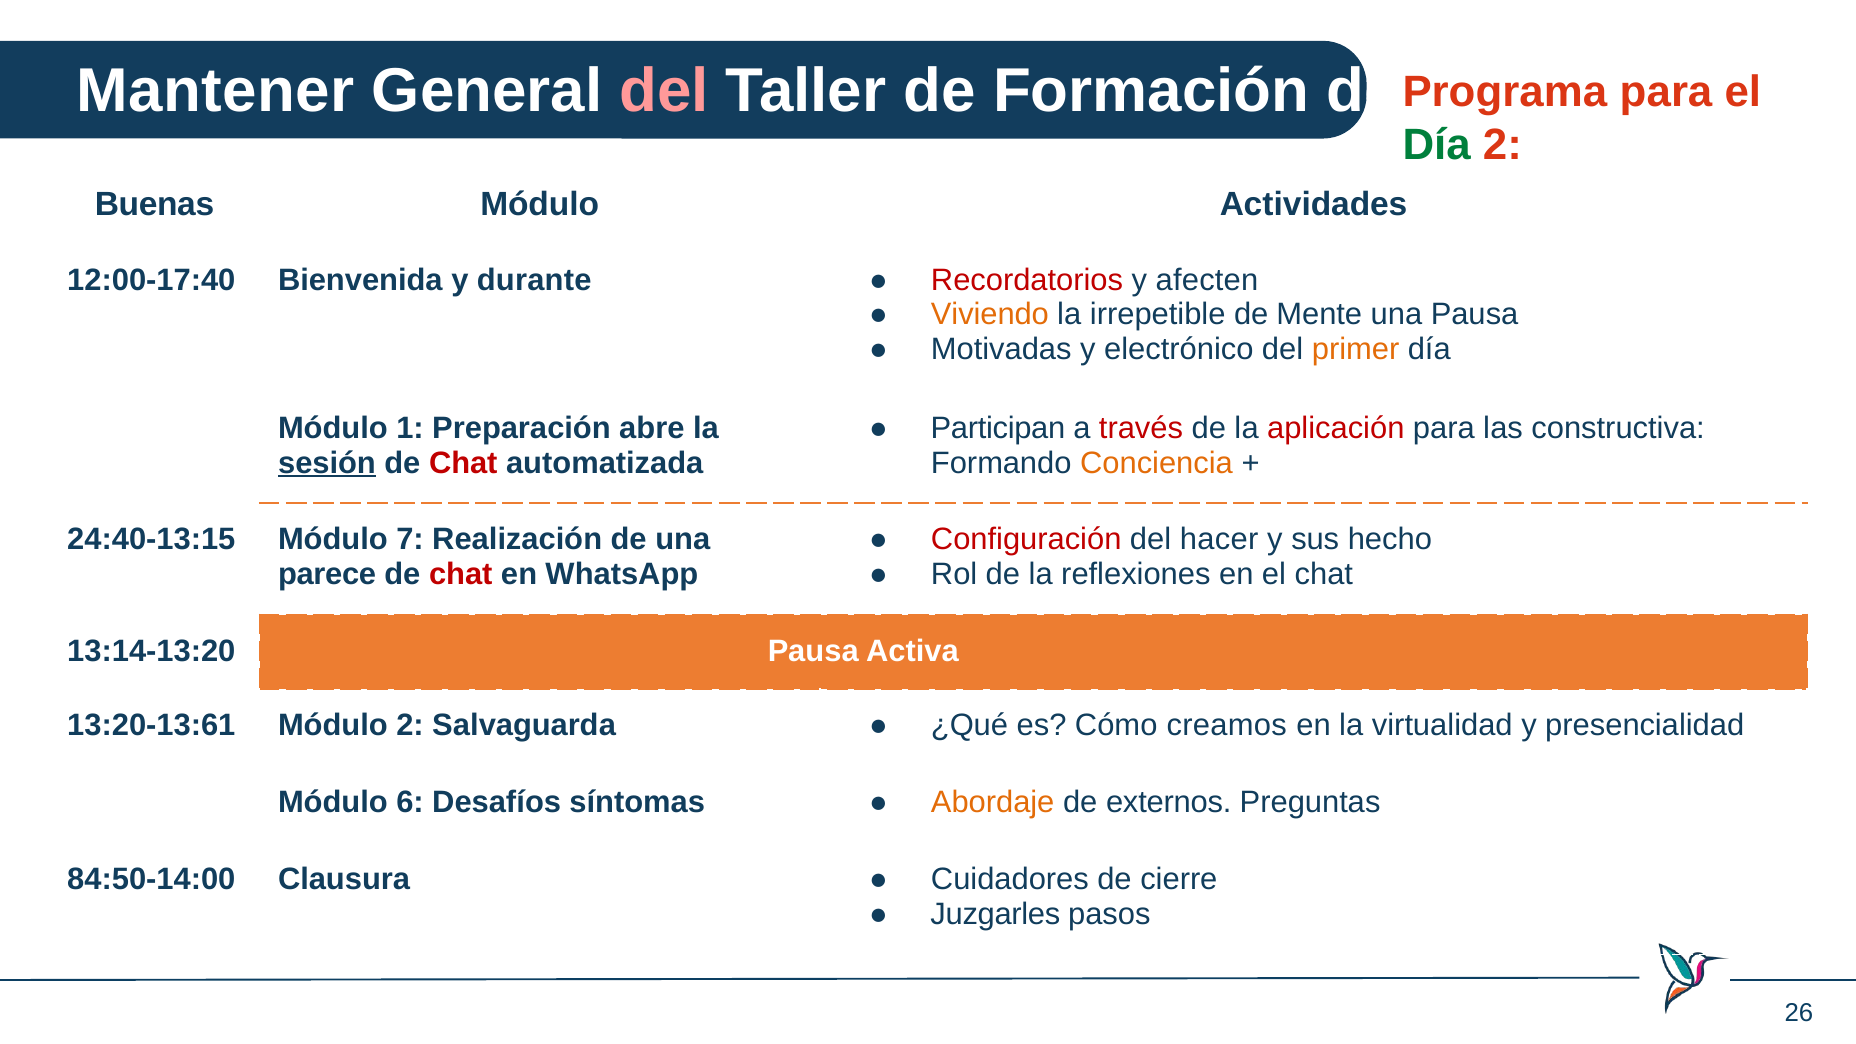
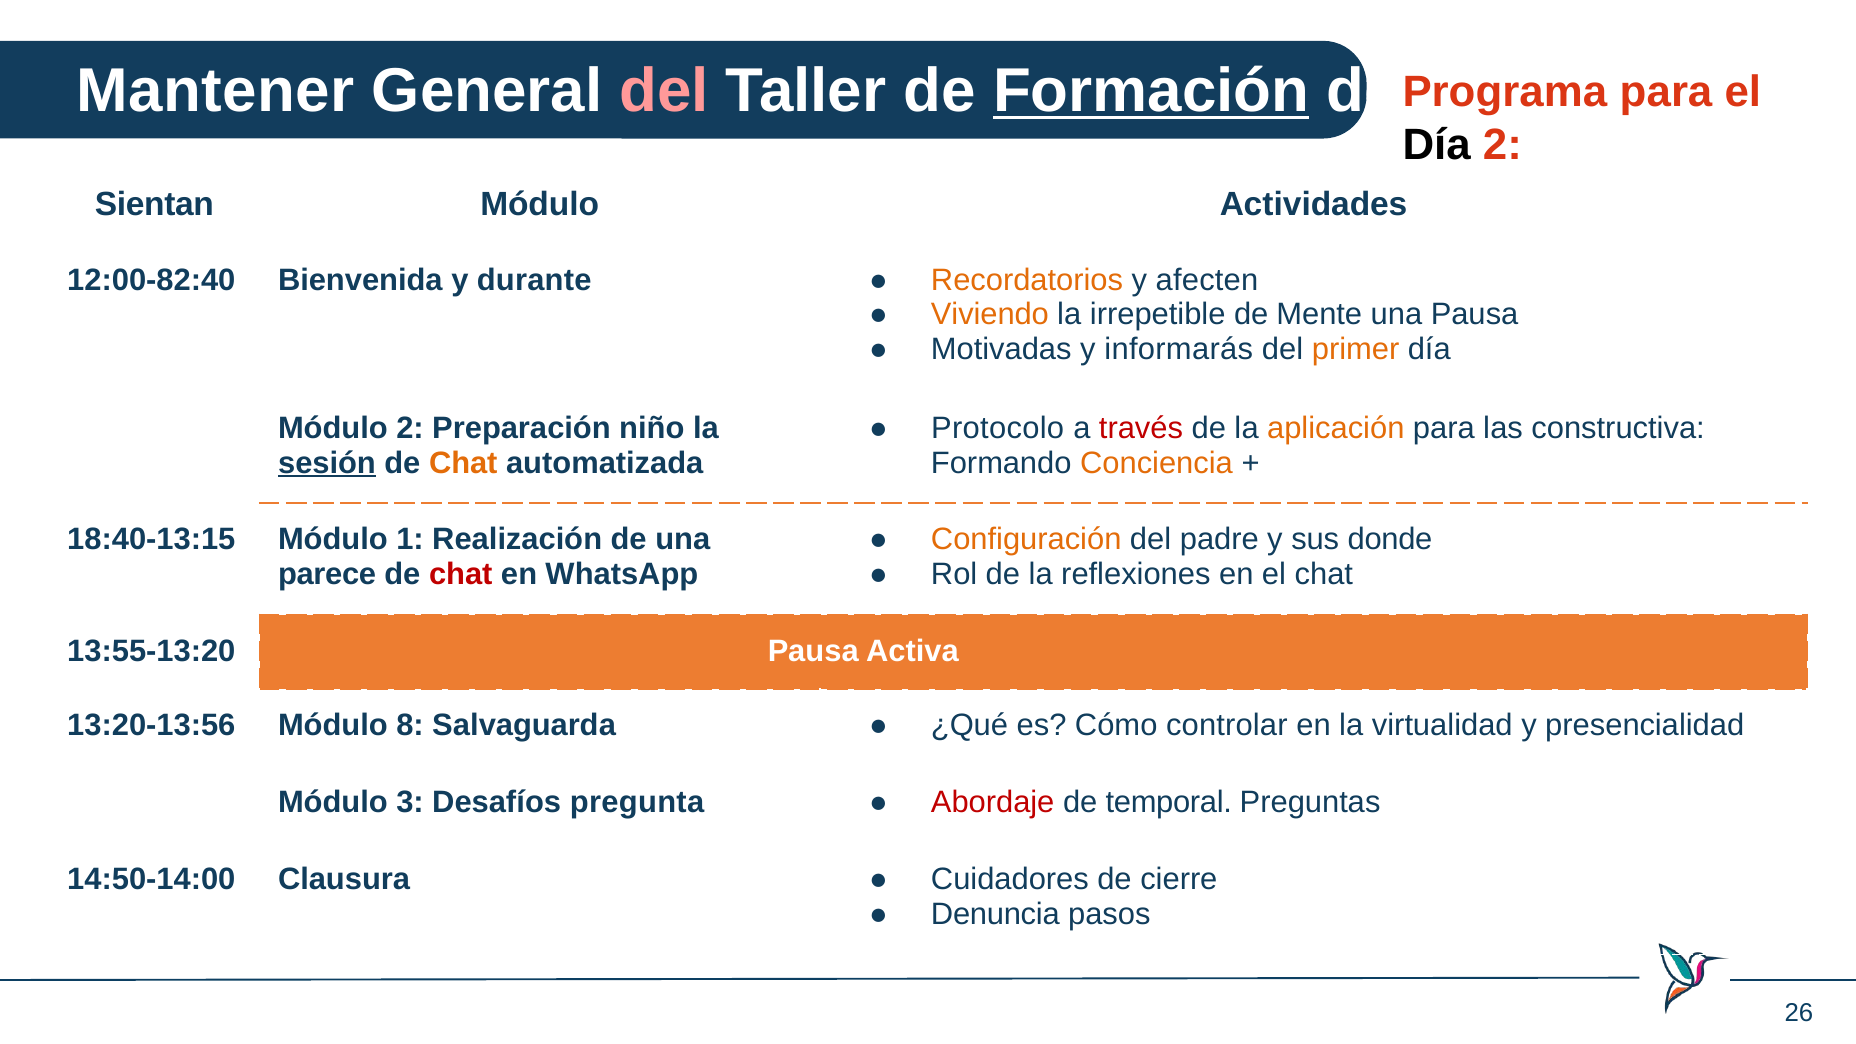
Formación underline: none -> present
Día at (1437, 145) colour: green -> black
Buenas: Buenas -> Sientan
12:00-17:40: 12:00-17:40 -> 12:00-82:40
Recordatorios colour: red -> orange
electrónico: electrónico -> informarás
Participan: Participan -> Protocolo
aplicación colour: red -> orange
Módulo 1: 1 -> 2
abre: abre -> niño
Chat at (463, 463) colour: red -> orange
24:40-13:15: 24:40-13:15 -> 18:40-13:15
7: 7 -> 1
Configuración colour: red -> orange
hacer: hacer -> padre
hecho: hecho -> donde
13:14-13:20: 13:14-13:20 -> 13:55-13:20
13:20-13:61: 13:20-13:61 -> 13:20-13:56
Módulo 2: 2 -> 8
creamos: creamos -> controlar
6: 6 -> 3
síntomas: síntomas -> pregunta
Abordaje colour: orange -> red
externos: externos -> temporal
84:50-14:00: 84:50-14:00 -> 14:50-14:00
Juzgarles: Juzgarles -> Denuncia
